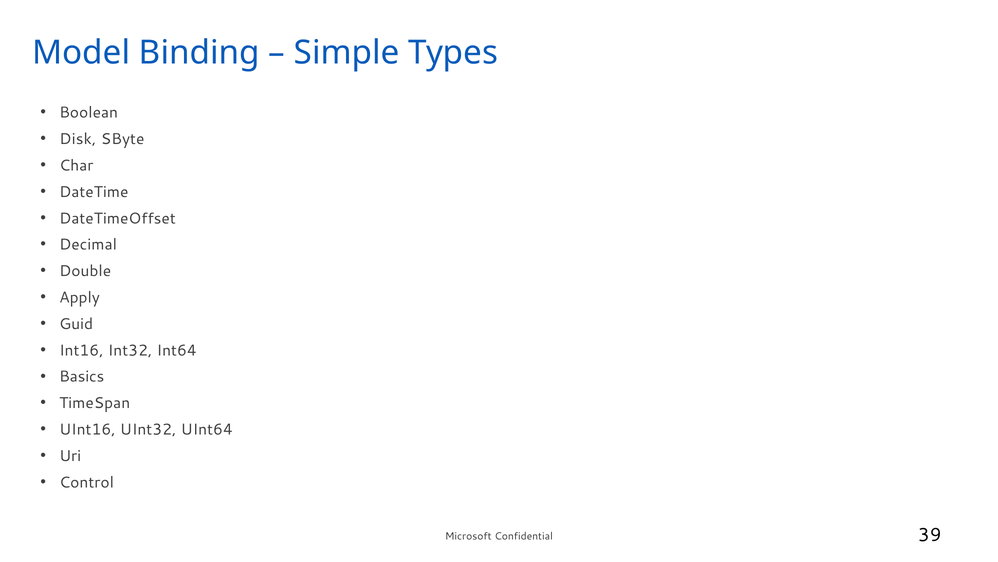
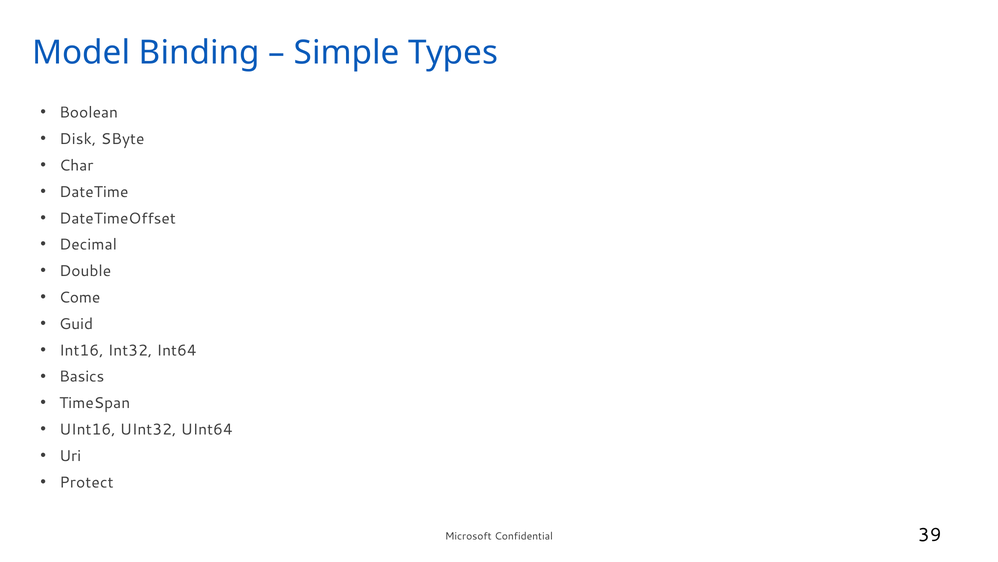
Apply: Apply -> Come
Control: Control -> Protect
